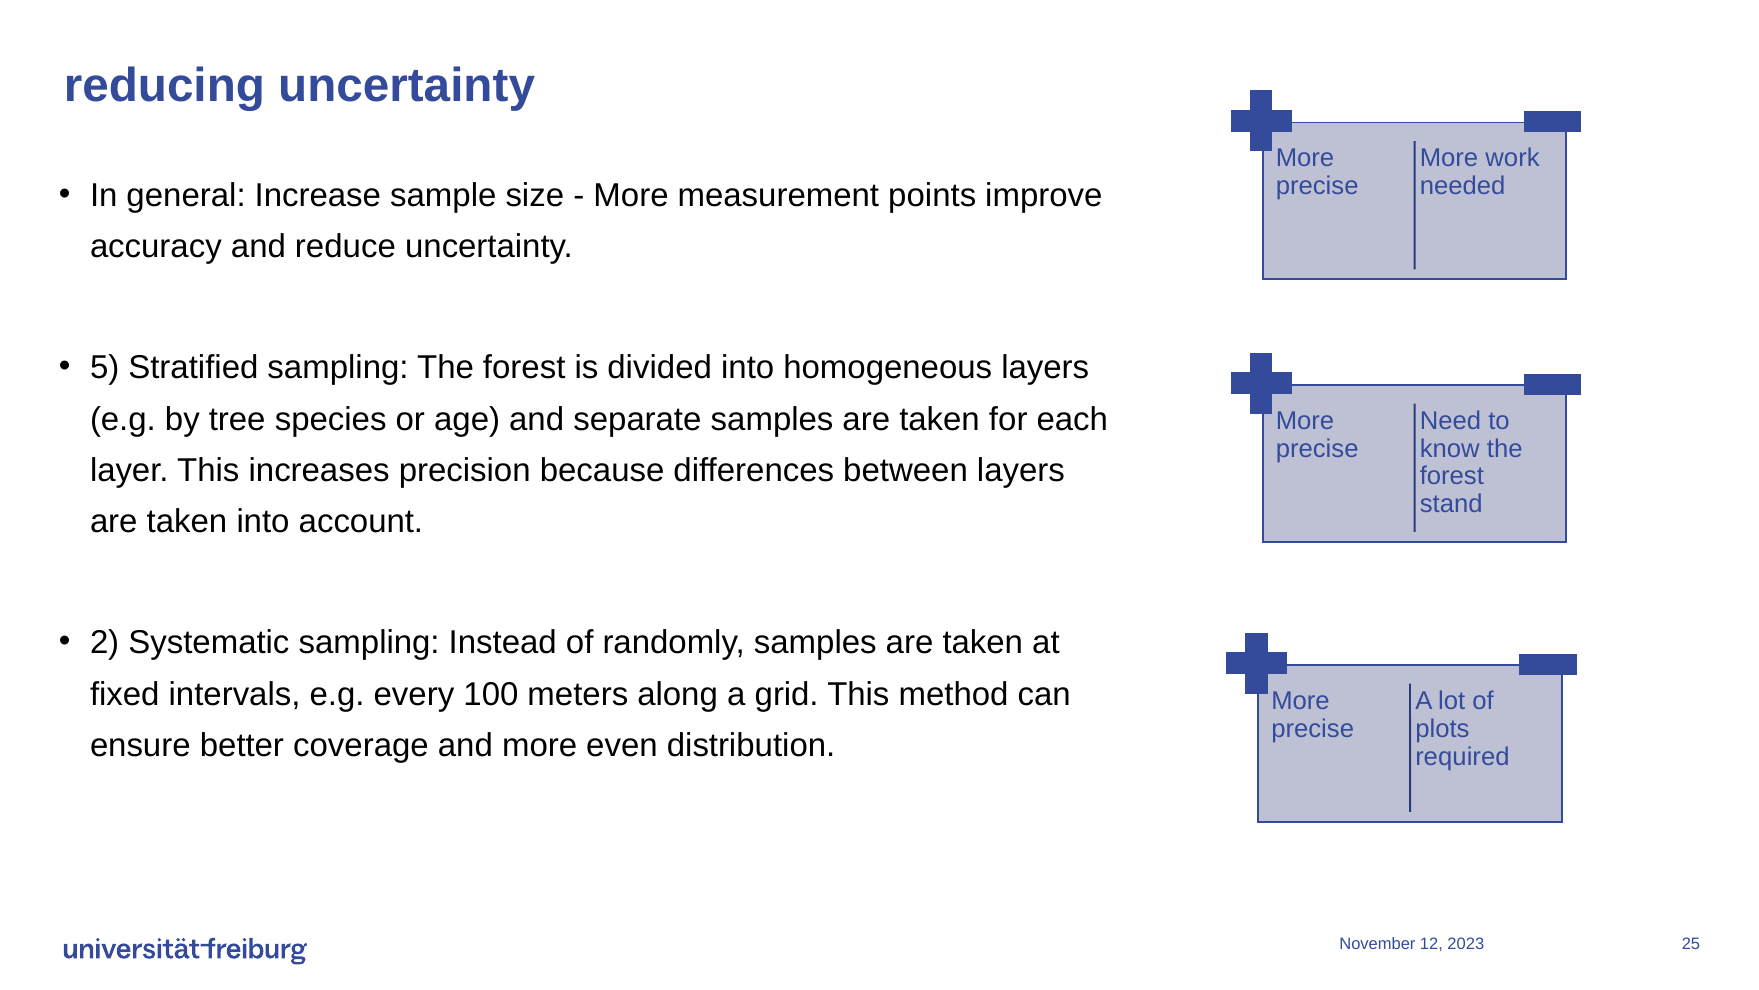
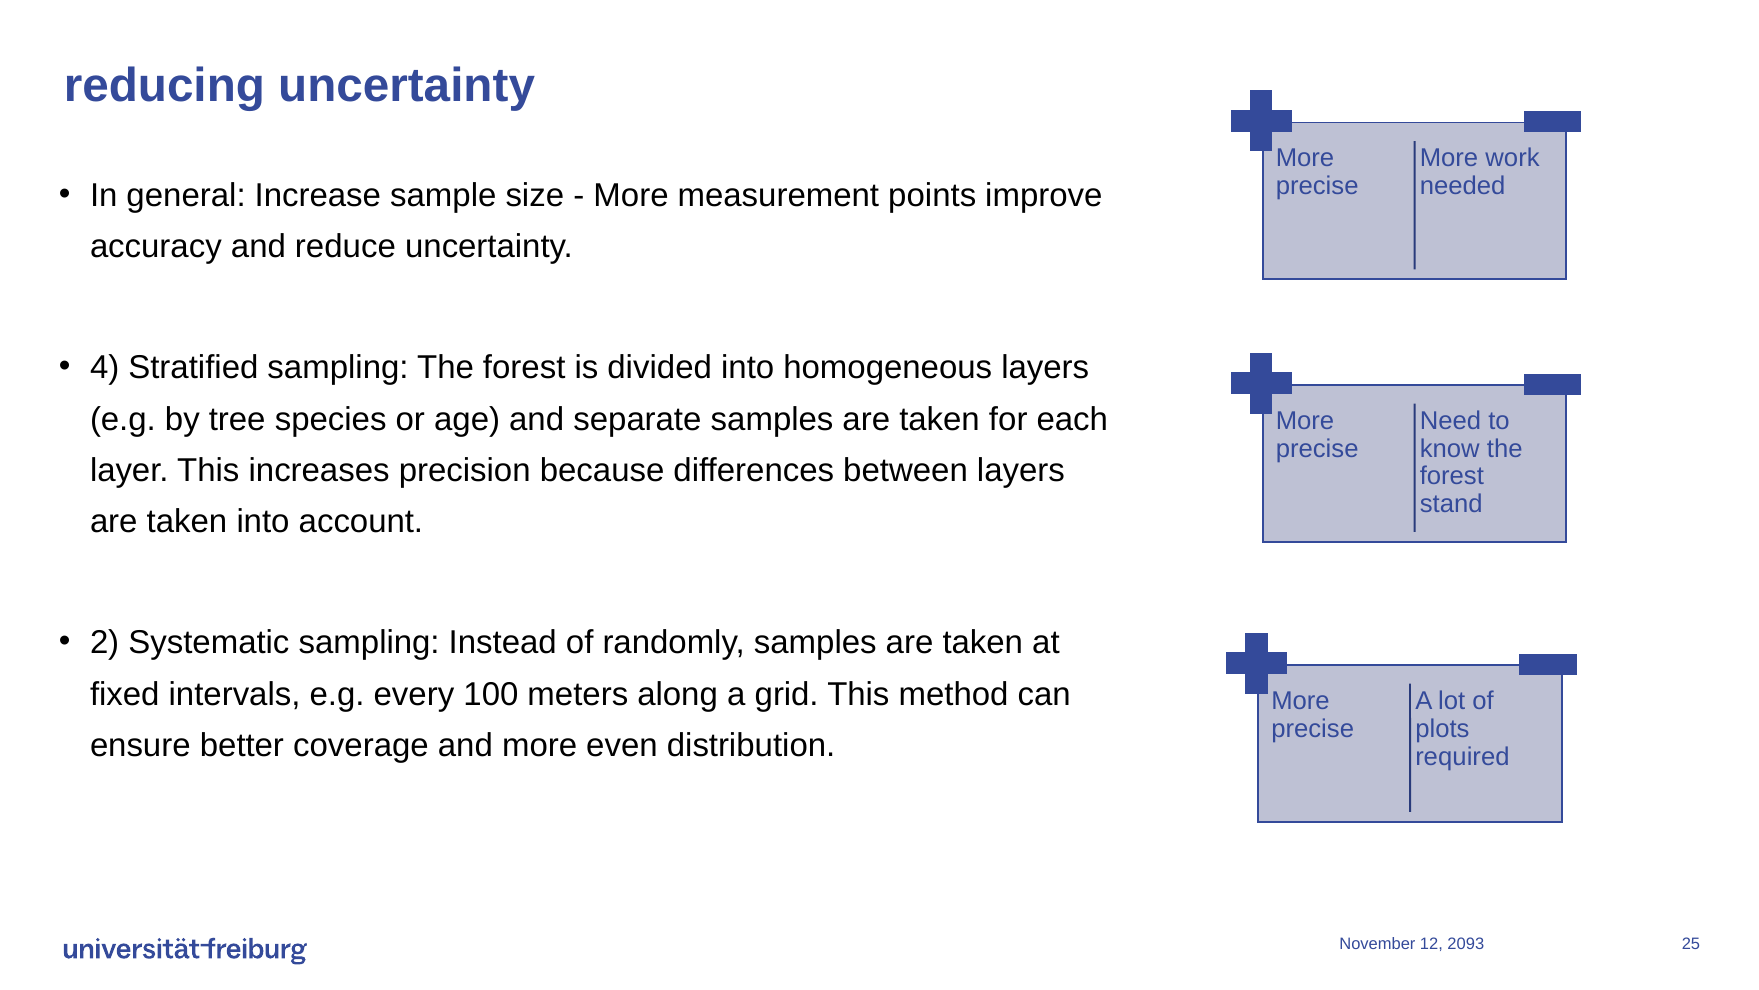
5: 5 -> 4
2023: 2023 -> 2093
